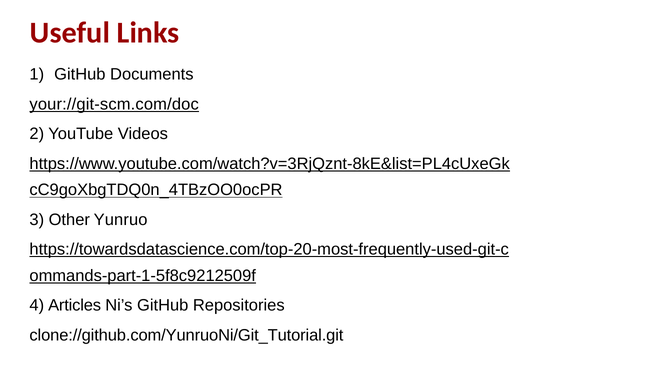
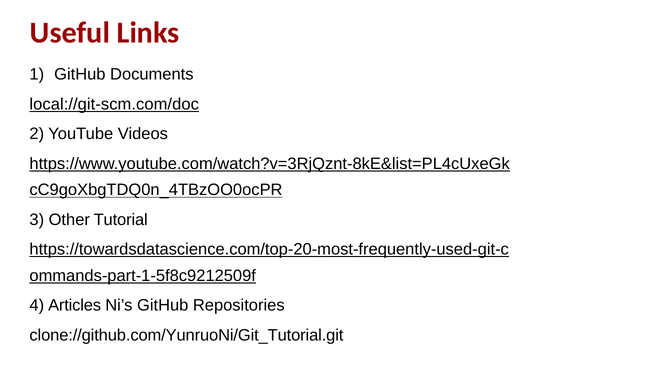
your://git-scm.com/doc: your://git-scm.com/doc -> local://git-scm.com/doc
Yunruo: Yunruo -> Tutorial
